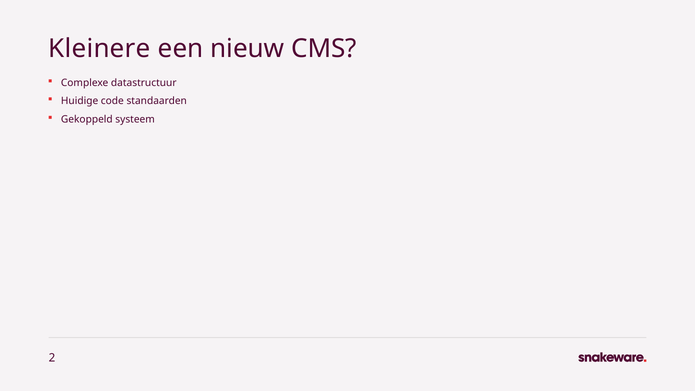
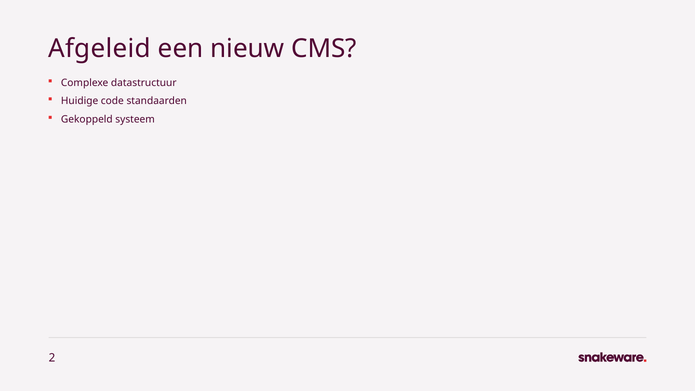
Kleinere: Kleinere -> Afgeleid
